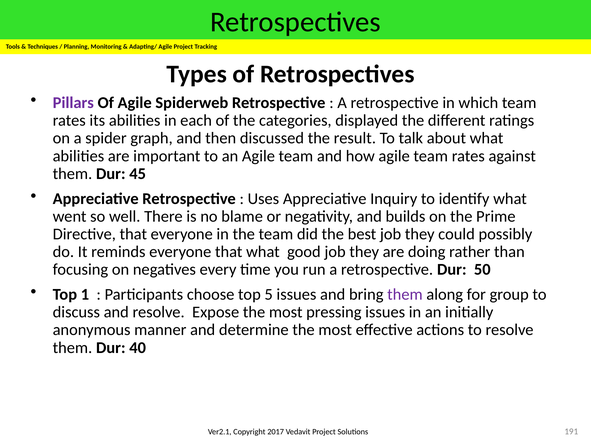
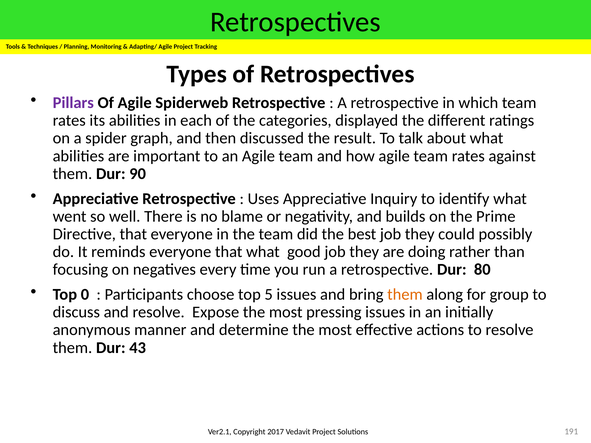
45: 45 -> 90
50: 50 -> 80
1: 1 -> 0
them at (405, 295) colour: purple -> orange
40: 40 -> 43
